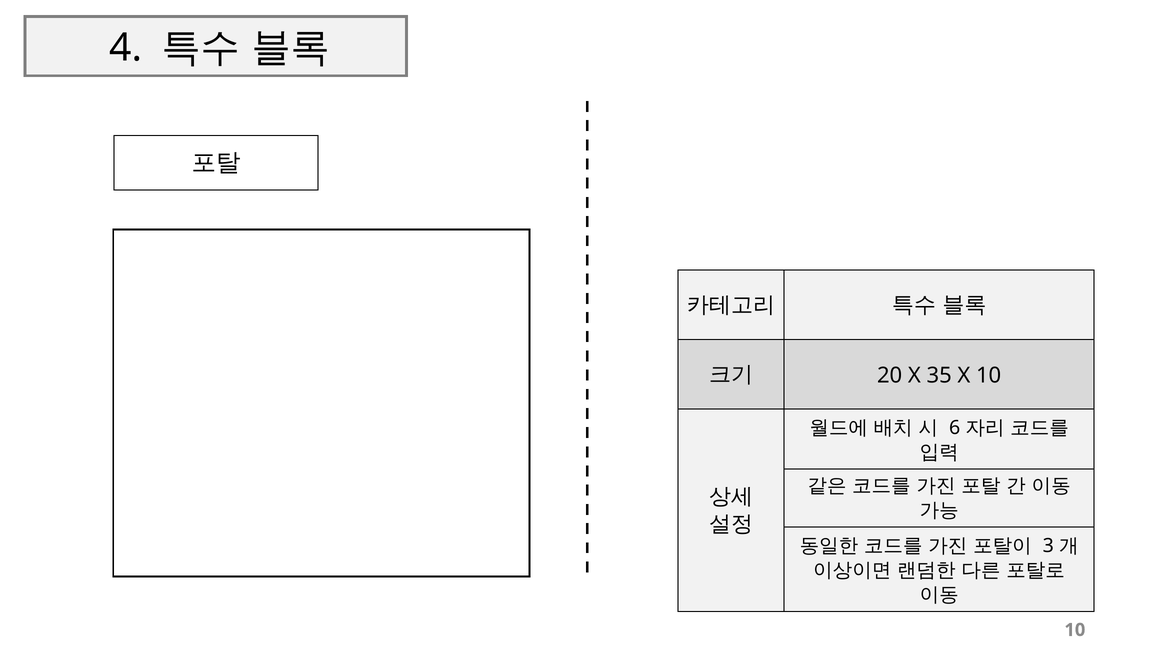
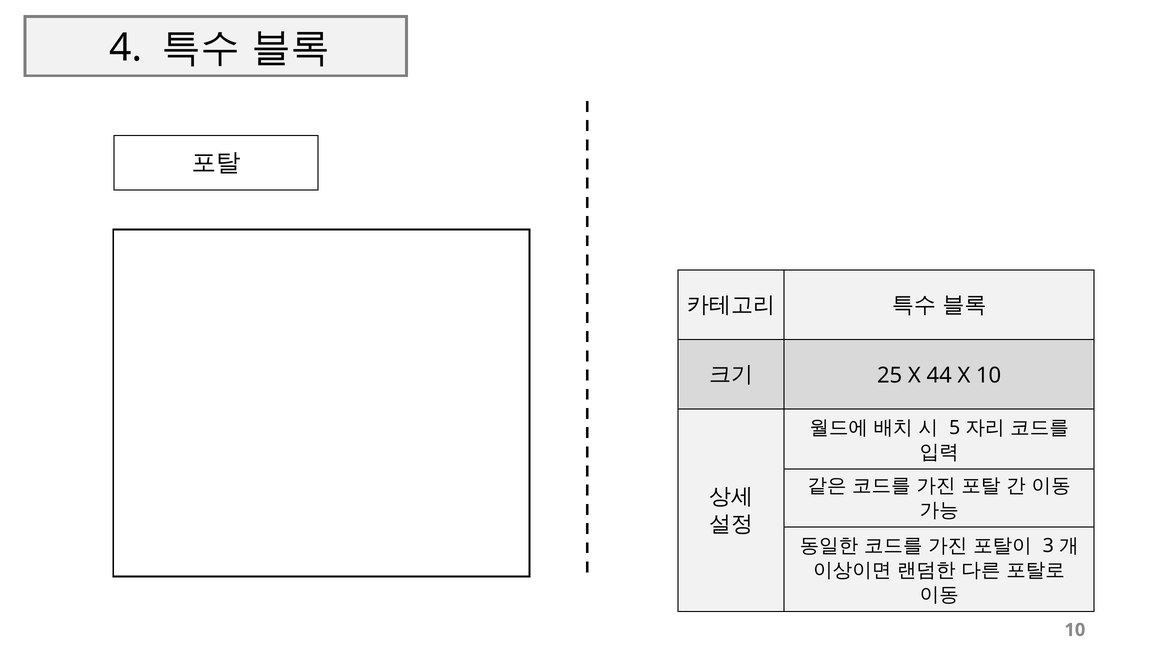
20: 20 -> 25
35: 35 -> 44
6: 6 -> 5
